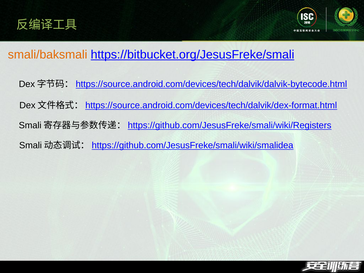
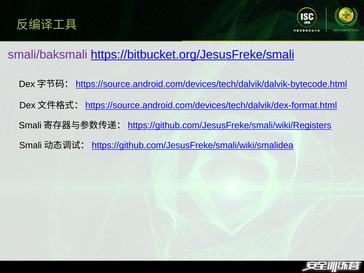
smali/baksmali colour: orange -> purple
